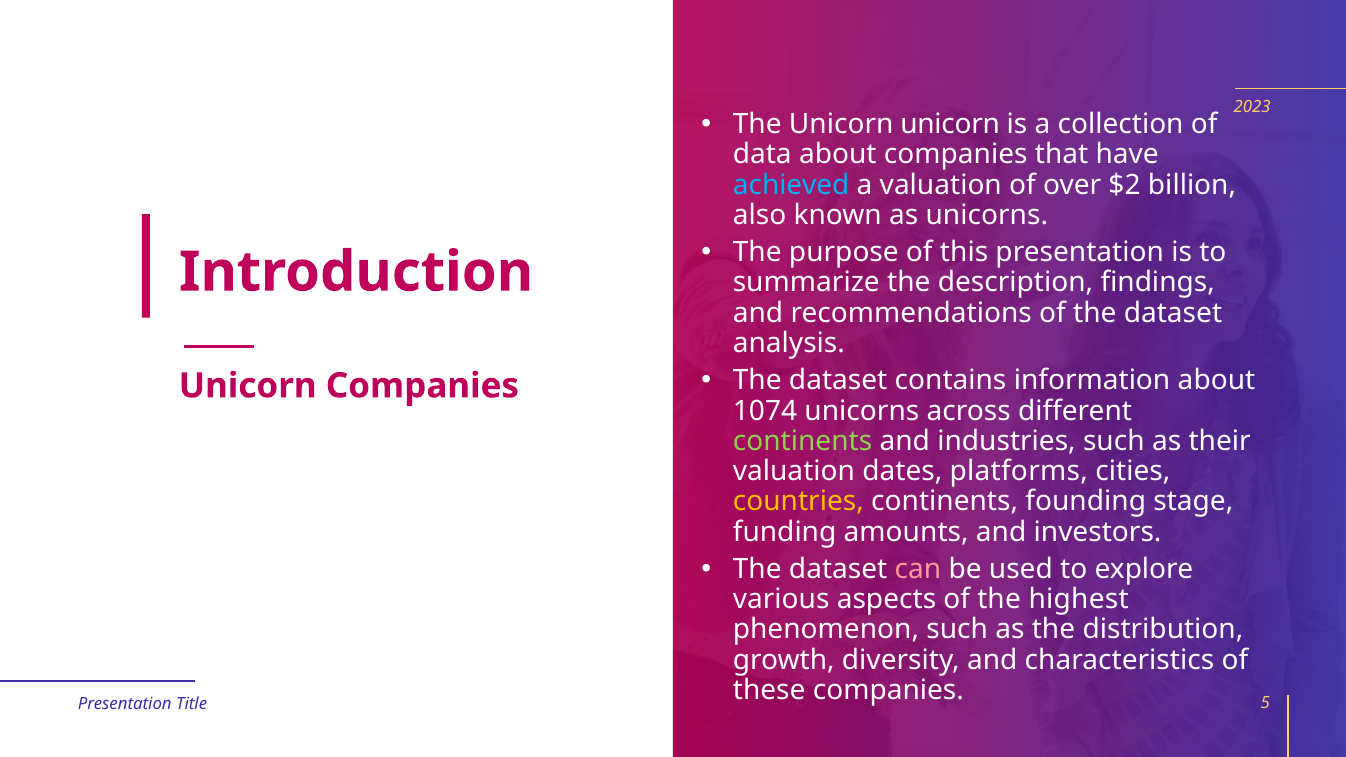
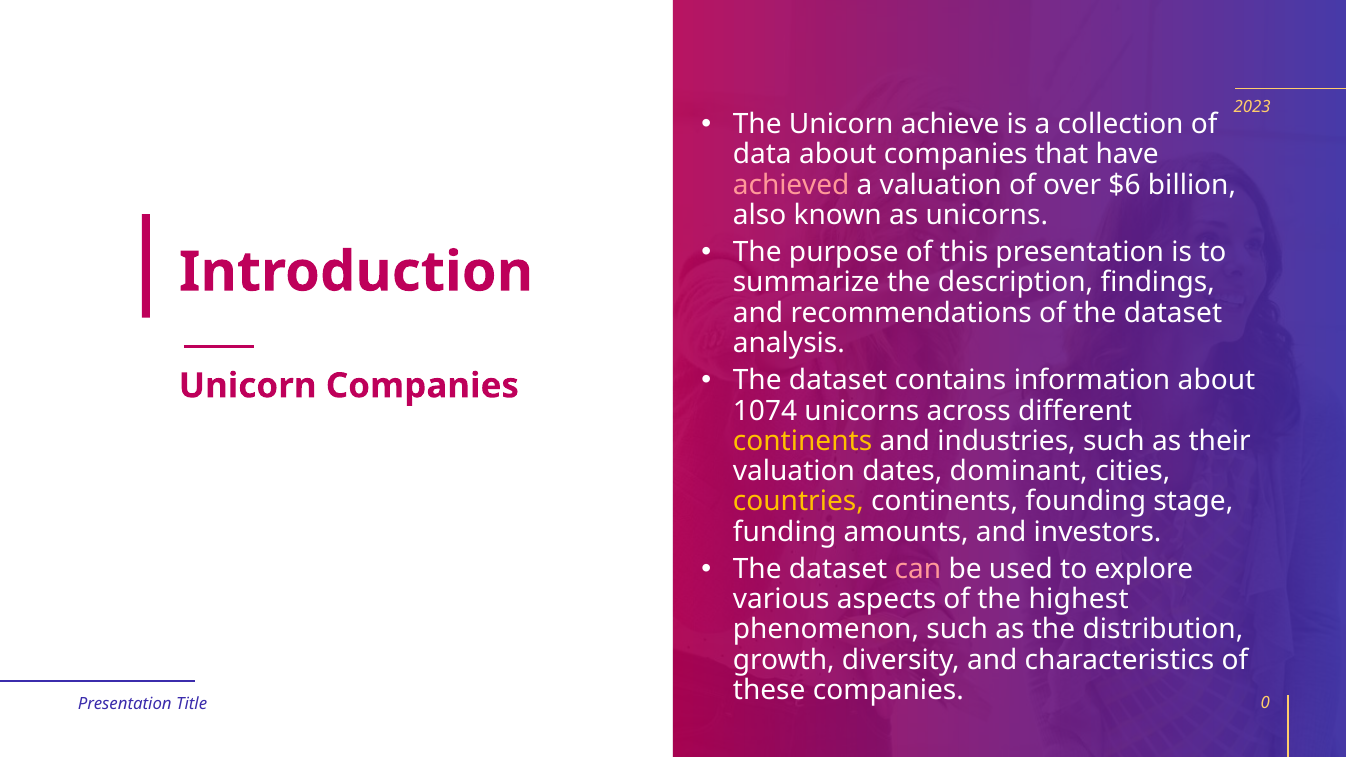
Unicorn unicorn: unicorn -> achieve
achieved colour: light blue -> pink
$2: $2 -> $6
continents at (803, 441) colour: light green -> yellow
platforms: platforms -> dominant
5: 5 -> 0
